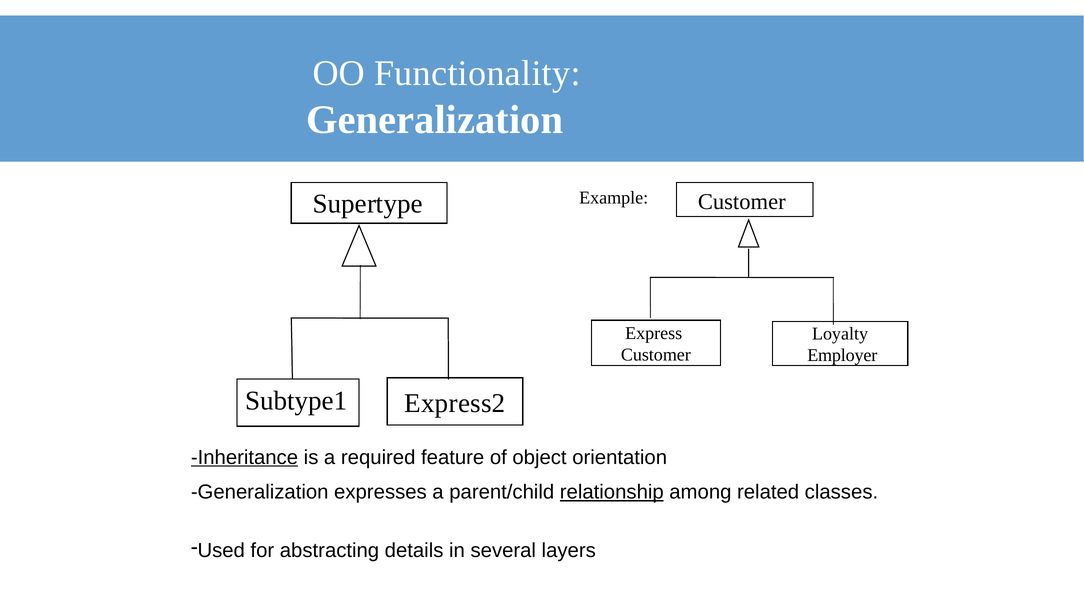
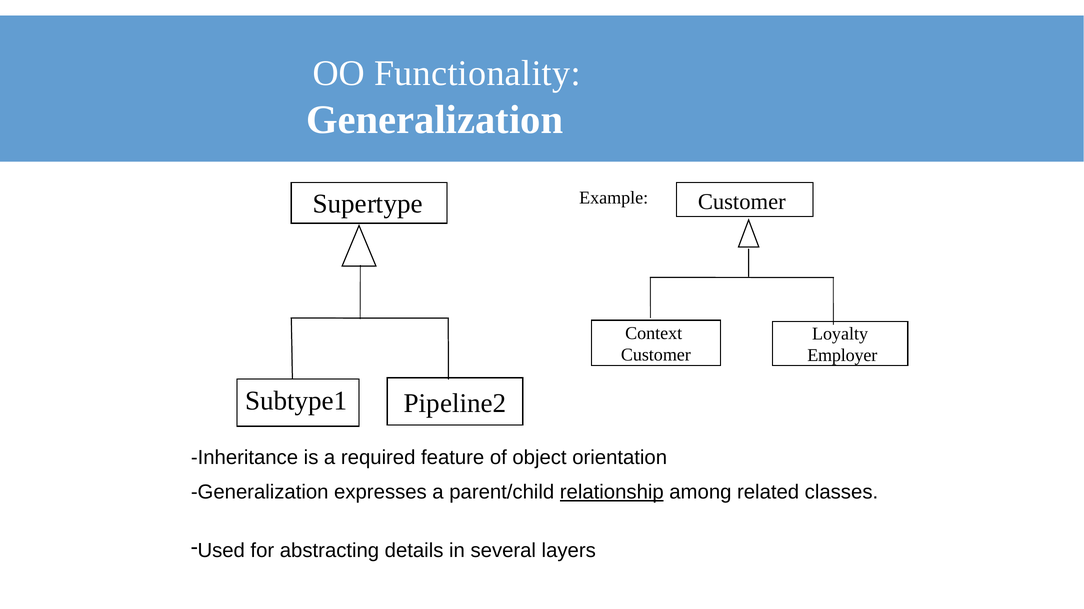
Express: Express -> Context
Express2: Express2 -> Pipeline2
Inheritance underline: present -> none
